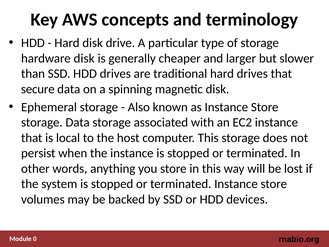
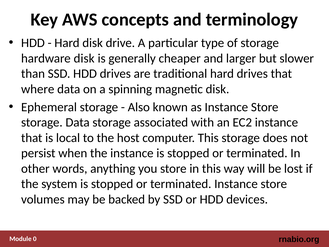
secure: secure -> where
